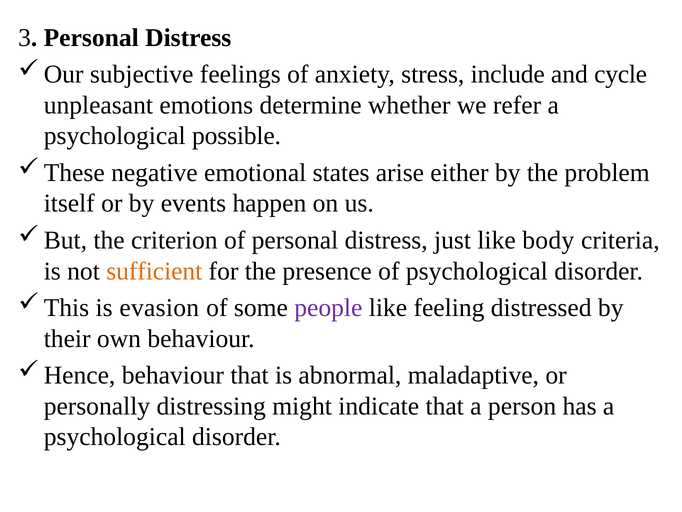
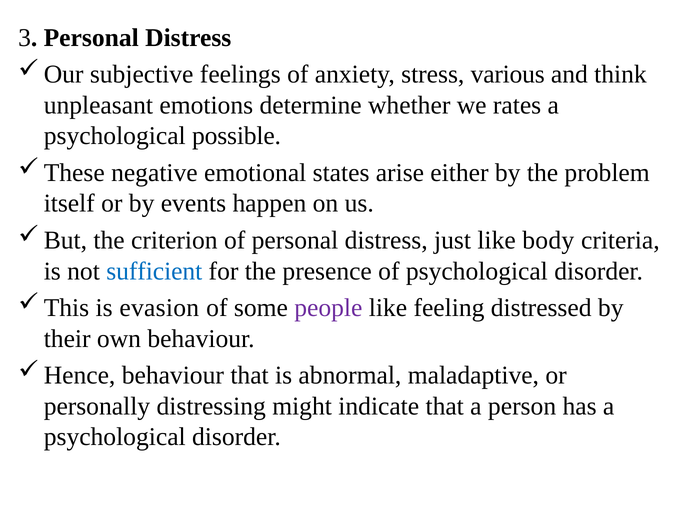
include: include -> various
cycle: cycle -> think
refer: refer -> rates
sufficient colour: orange -> blue
